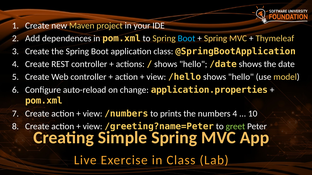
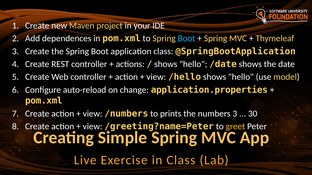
numbers 4: 4 -> 3
10: 10 -> 30
greet colour: light green -> yellow
